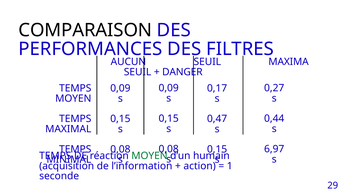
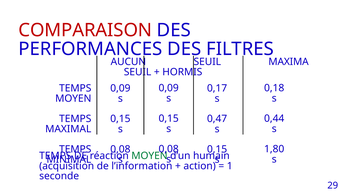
COMPARAISON colour: black -> red
DANGER: DANGER -> HORMIS
0,27: 0,27 -> 0,18
6,97: 6,97 -> 1,80
